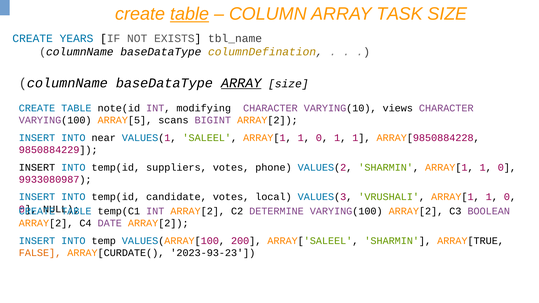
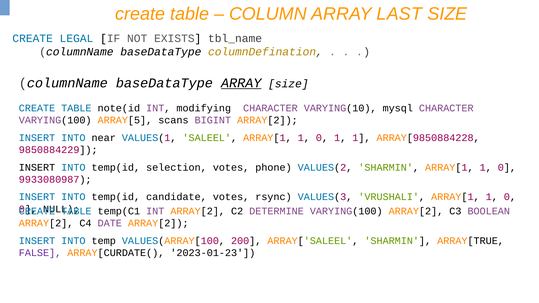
table at (190, 14) underline: present -> none
TASK: TASK -> LAST
YEARS: YEARS -> LEGAL
views: views -> mysql
suppliers: suppliers -> selection
local: local -> rsync
FALSE colour: orange -> purple
2023-93-23: 2023-93-23 -> 2023-01-23
